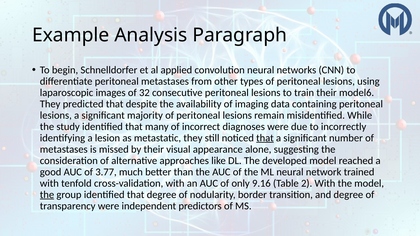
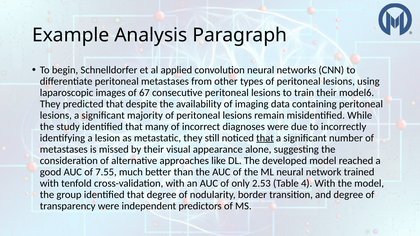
32: 32 -> 67
3.77: 3.77 -> 7.55
9.16: 9.16 -> 2.53
2: 2 -> 4
the at (47, 195) underline: present -> none
